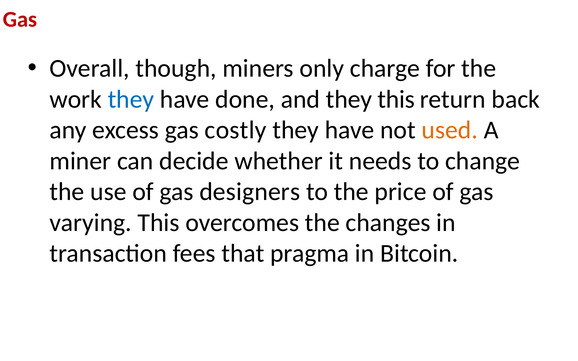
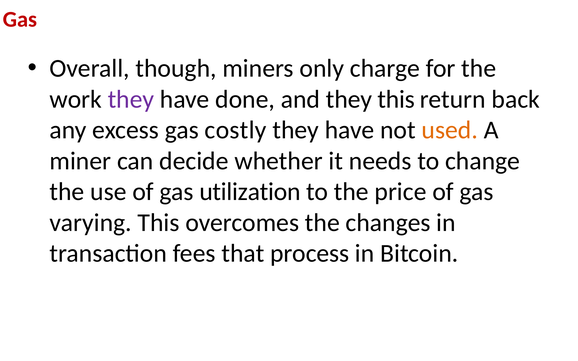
they at (131, 99) colour: blue -> purple
designers: designers -> utilization
pragma: pragma -> process
